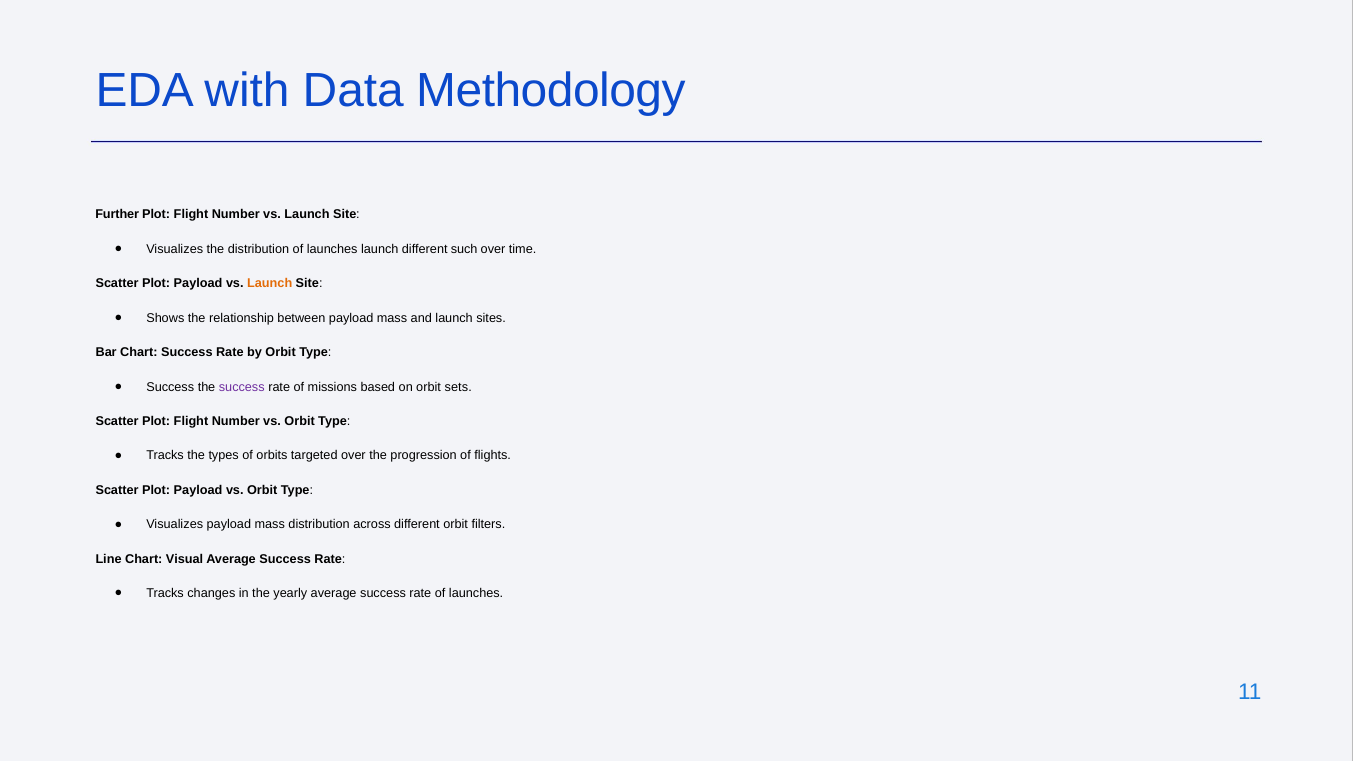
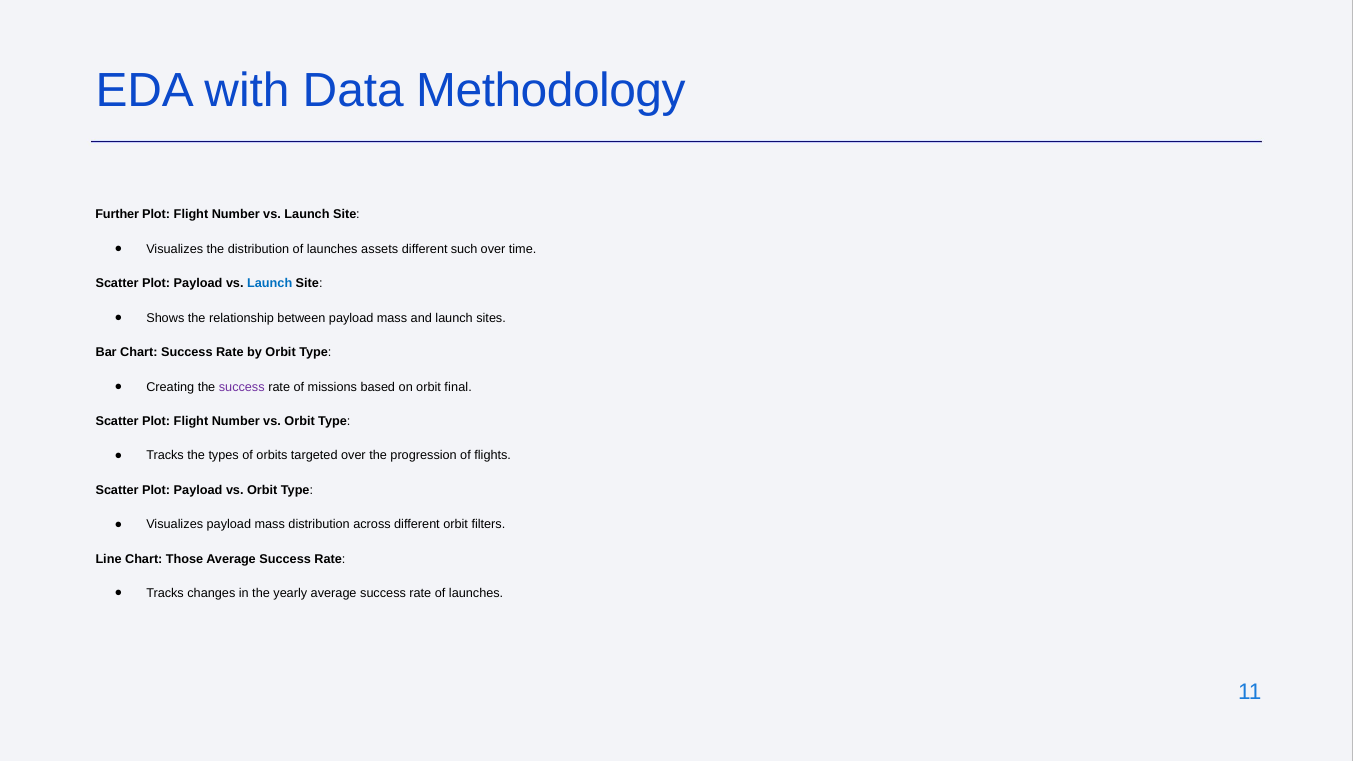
launches launch: launch -> assets
Launch at (270, 284) colour: orange -> blue
Success at (170, 387): Success -> Creating
sets: sets -> final
Visual: Visual -> Those
